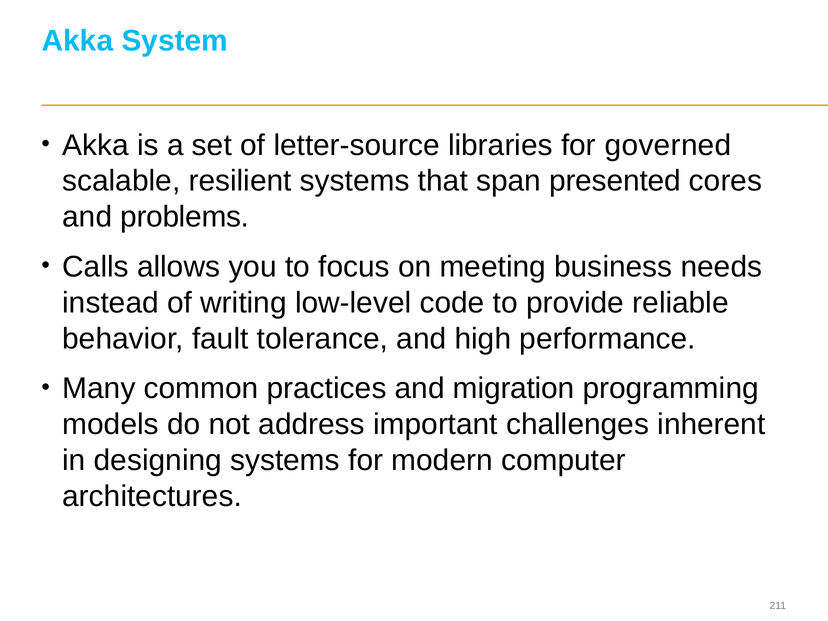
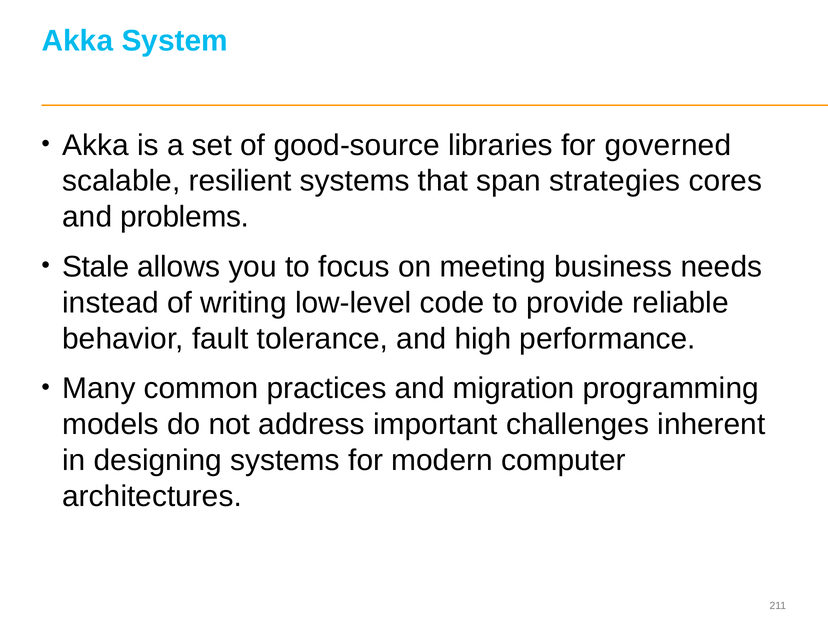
letter-source: letter-source -> good-source
presented: presented -> strategies
Calls: Calls -> Stale
